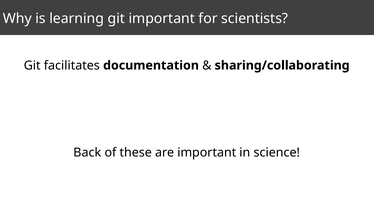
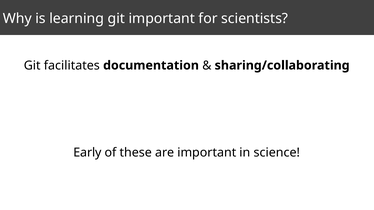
Back: Back -> Early
